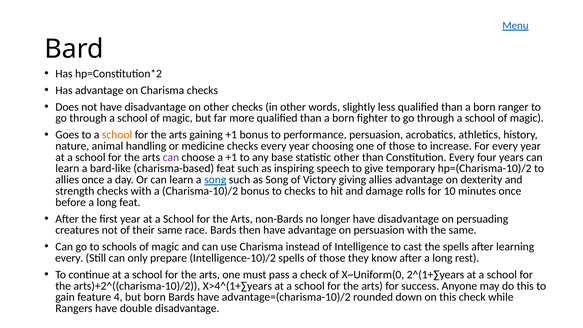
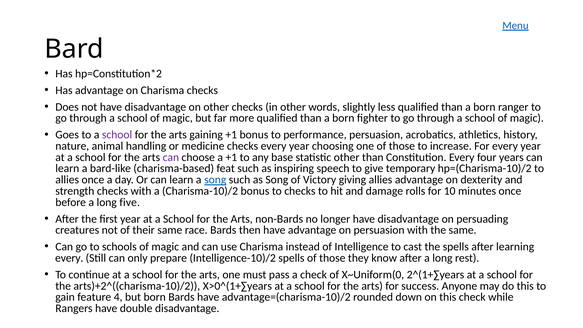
school at (117, 135) colour: orange -> purple
long feat: feat -> five
X>4^(1+∑years: X>4^(1+∑years -> X>0^(1+∑years
